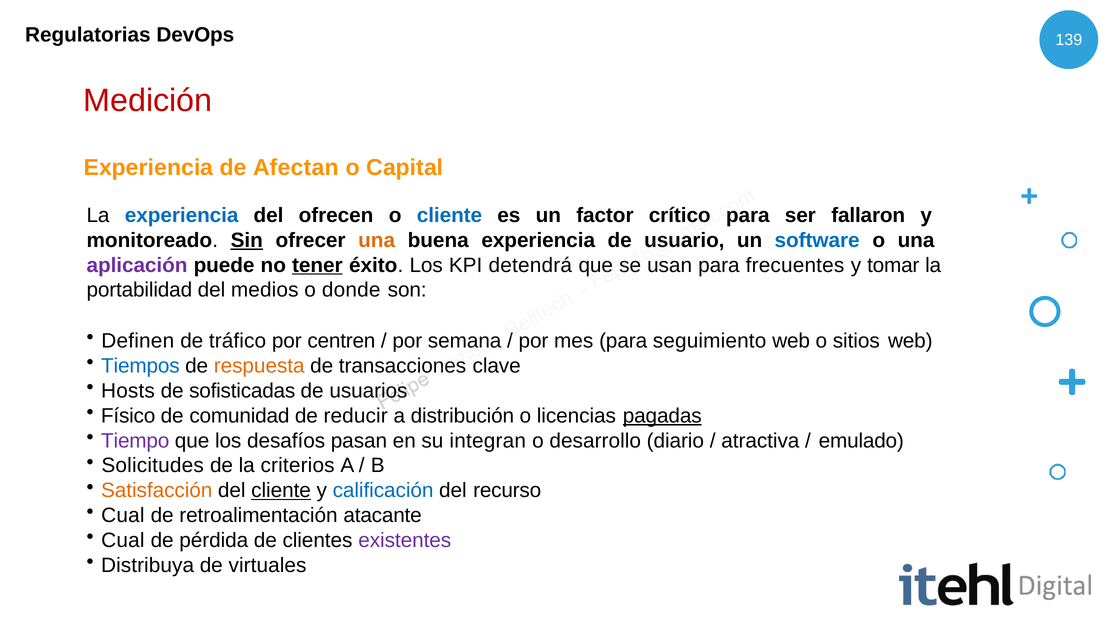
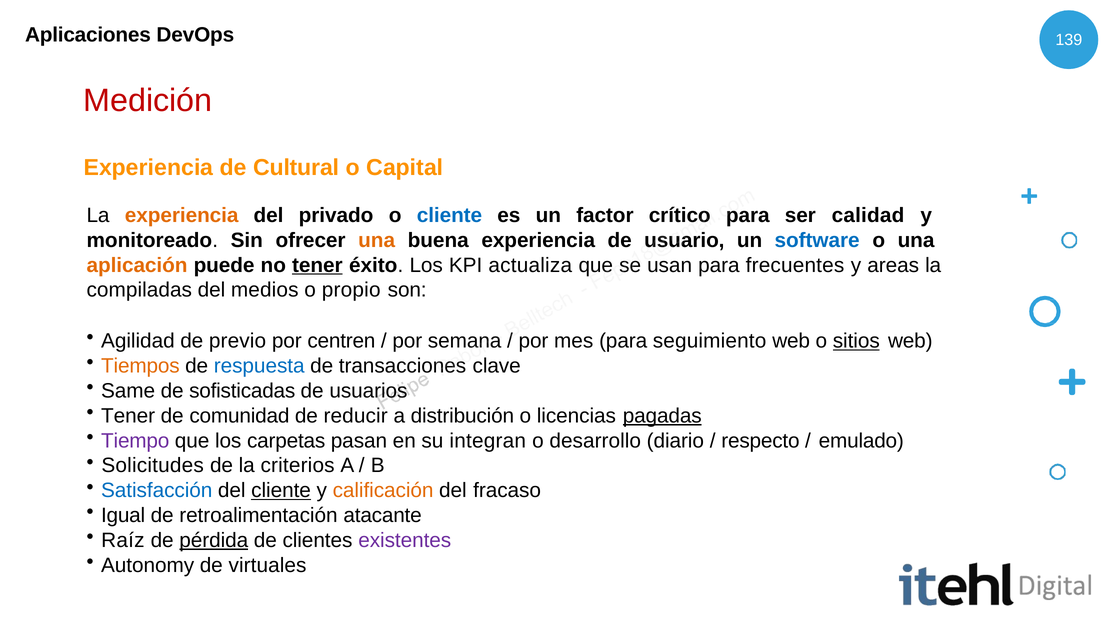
Regulatorias: Regulatorias -> Aplicaciones
Afectan: Afectan -> Cultural
experiencia at (182, 215) colour: blue -> orange
ofrecen: ofrecen -> privado
fallaron: fallaron -> calidad
Sin underline: present -> none
aplicación colour: purple -> orange
detendrá: detendrá -> actualiza
tomar: tomar -> areas
portabilidad: portabilidad -> compiladas
donde: donde -> propio
Definen: Definen -> Agilidad
tráfico: tráfico -> previo
sitios underline: none -> present
Tiempos colour: blue -> orange
respuesta colour: orange -> blue
Hosts: Hosts -> Same
Físico at (128, 416): Físico -> Tener
desafíos: desafíos -> carpetas
atractiva: atractiva -> respecto
Satisfacción colour: orange -> blue
calificación colour: blue -> orange
recurso: recurso -> fracaso
Cual at (123, 516): Cual -> Igual
Cual at (123, 541): Cual -> Raíz
pérdida underline: none -> present
Distribuya: Distribuya -> Autonomy
